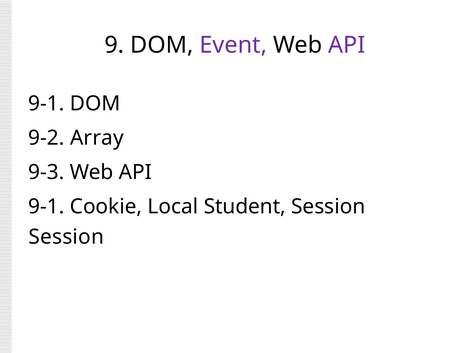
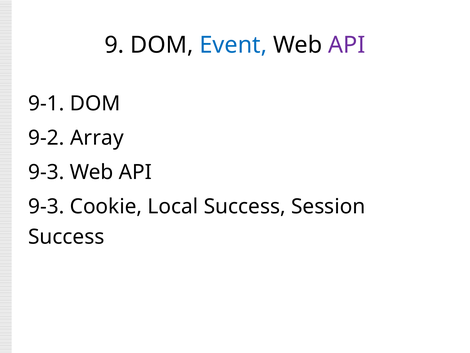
Event colour: purple -> blue
9-1 at (46, 206): 9-1 -> 9-3
Local Student: Student -> Success
Session at (66, 237): Session -> Success
